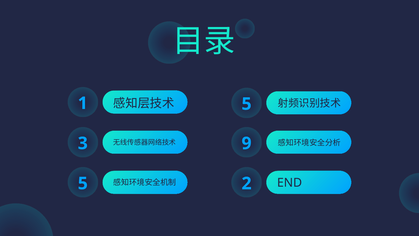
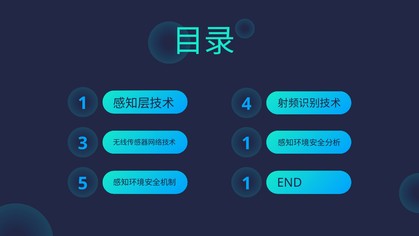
5 at (247, 104): 5 -> 4
9 at (247, 143): 9 -> 1
2 at (247, 183): 2 -> 1
